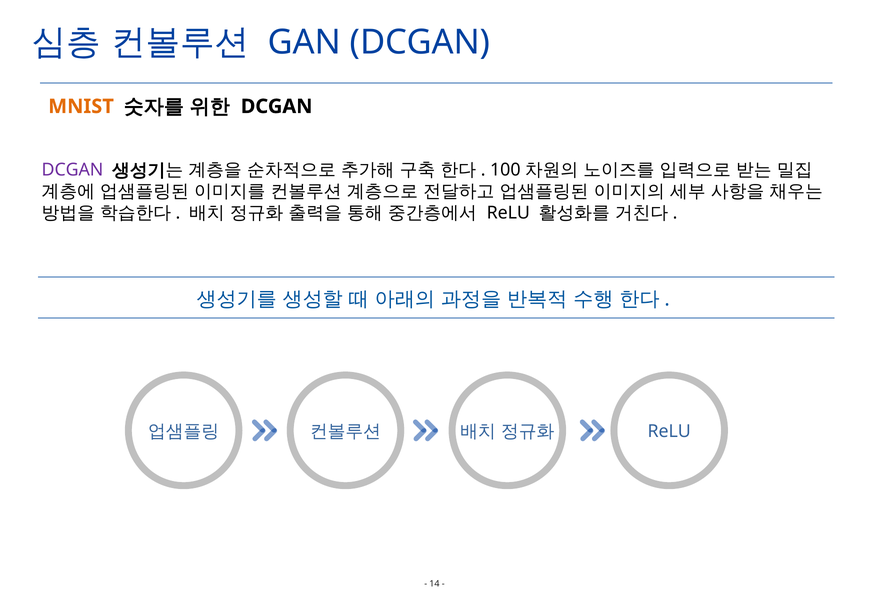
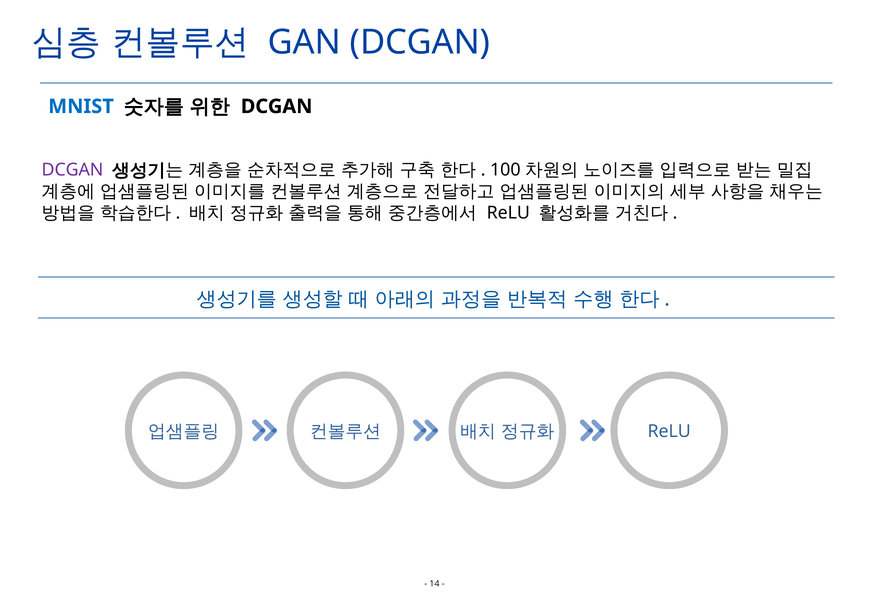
MNIST colour: orange -> blue
